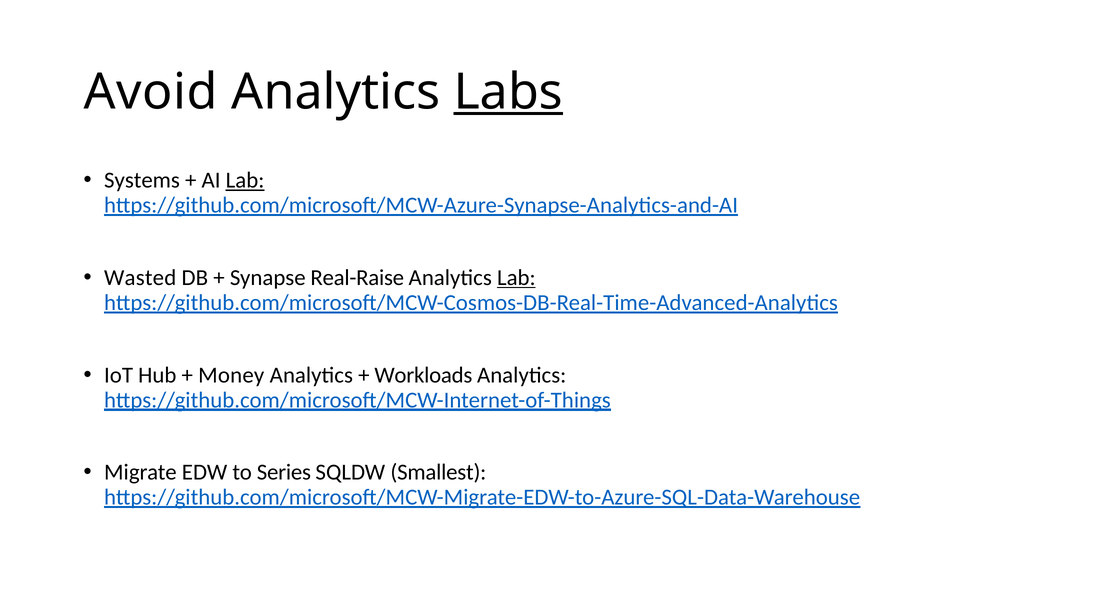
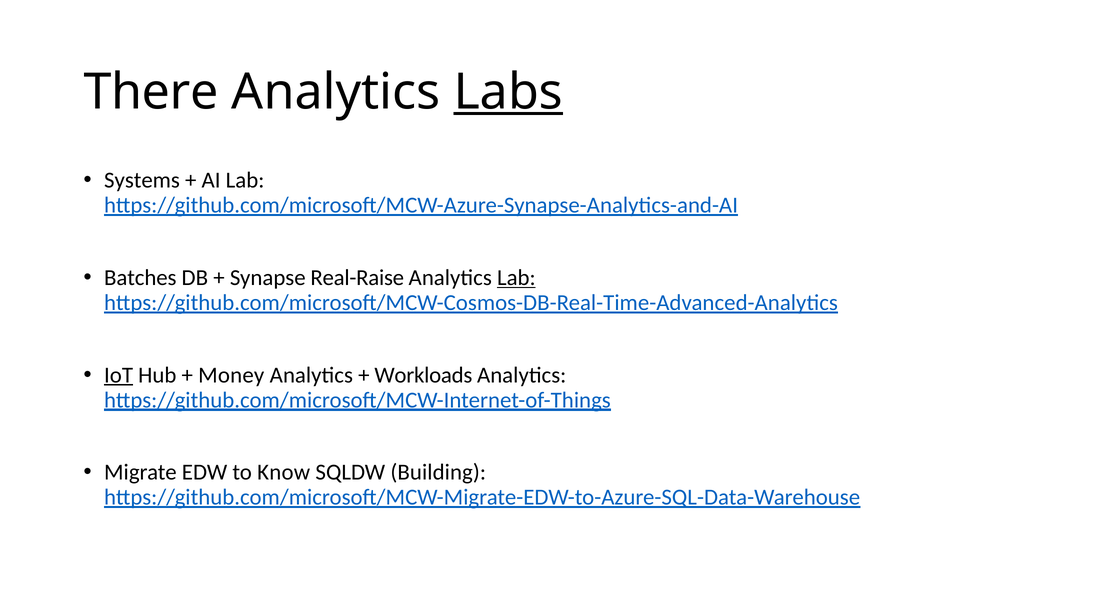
Avoid: Avoid -> There
Lab at (245, 180) underline: present -> none
Wasted: Wasted -> Batches
IoT underline: none -> present
Series: Series -> Know
Smallest: Smallest -> Building
